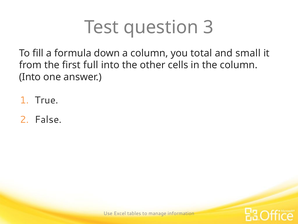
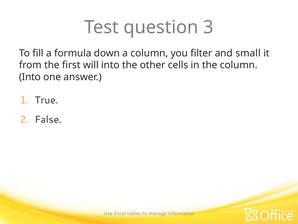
total: total -> filter
full: full -> will
